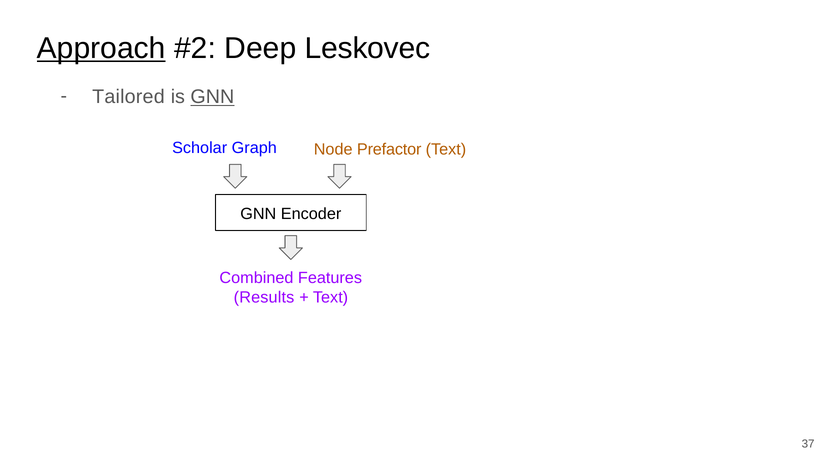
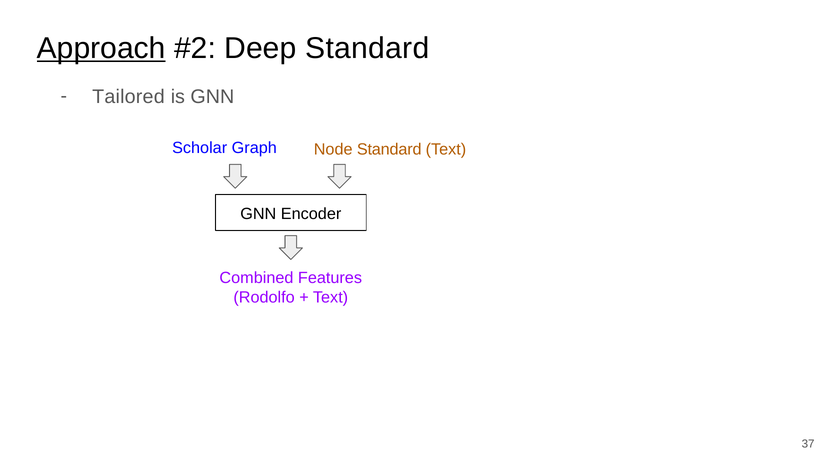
Deep Leskovec: Leskovec -> Standard
GNN at (212, 97) underline: present -> none
Node Prefactor: Prefactor -> Standard
Results: Results -> Rodolfo
